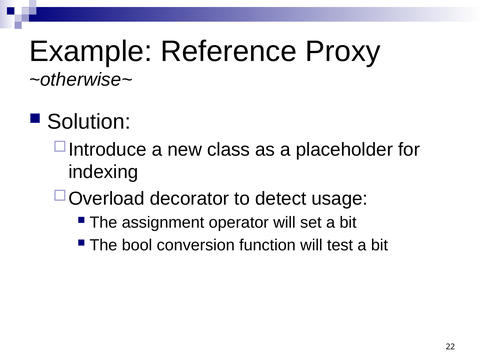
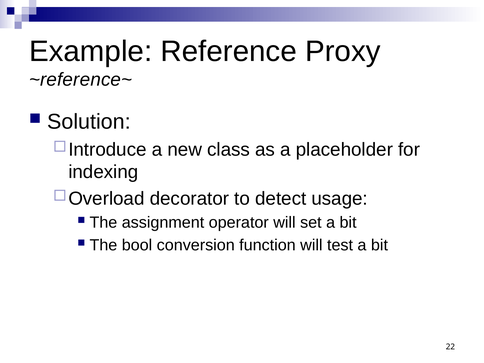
~otherwise~: ~otherwise~ -> ~reference~
